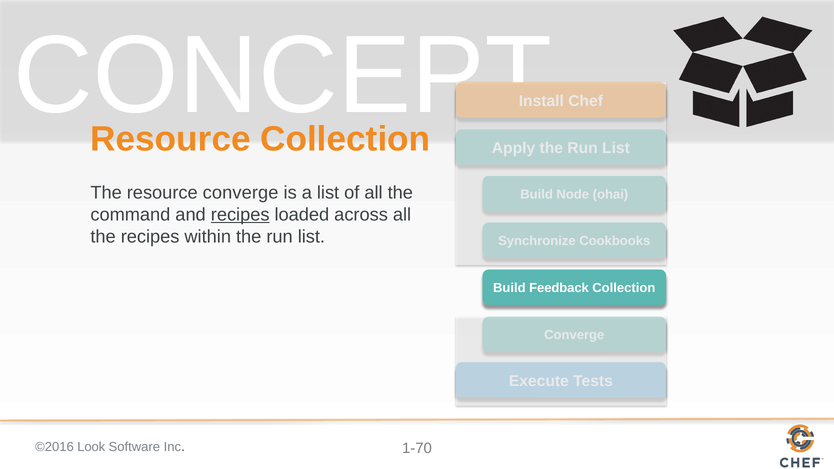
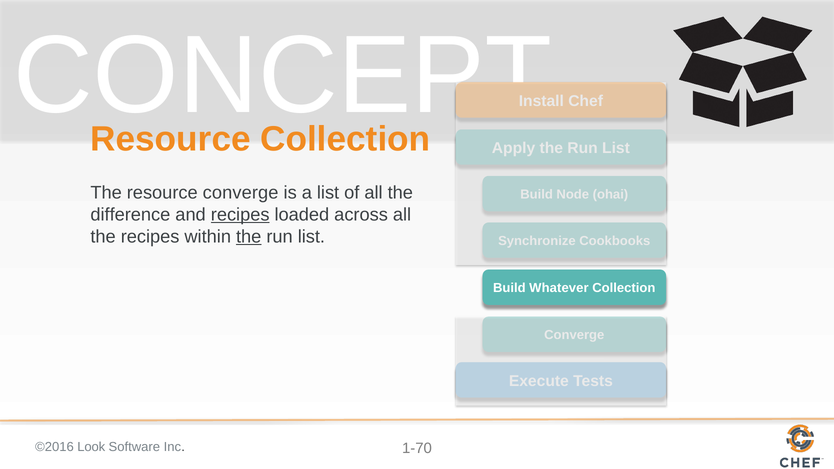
command: command -> difference
the at (249, 237) underline: none -> present
Feedback: Feedback -> Whatever
